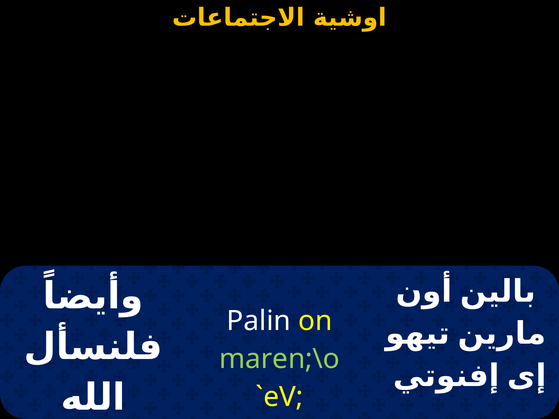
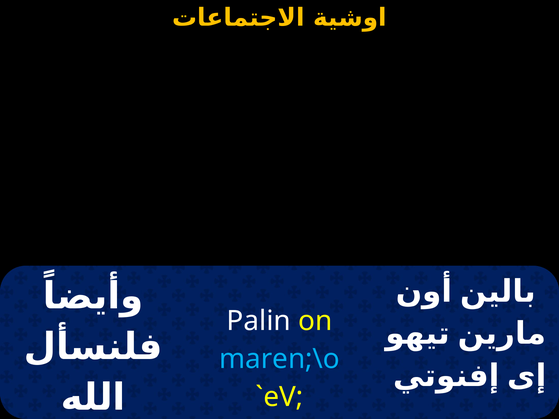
maren;\o colour: light green -> light blue
